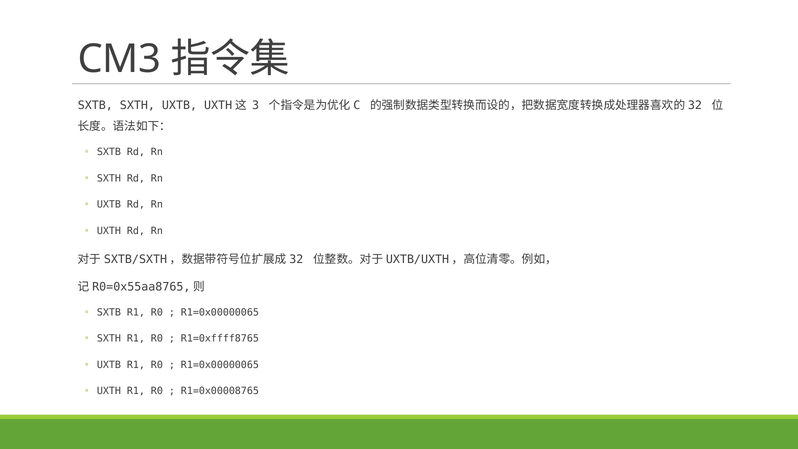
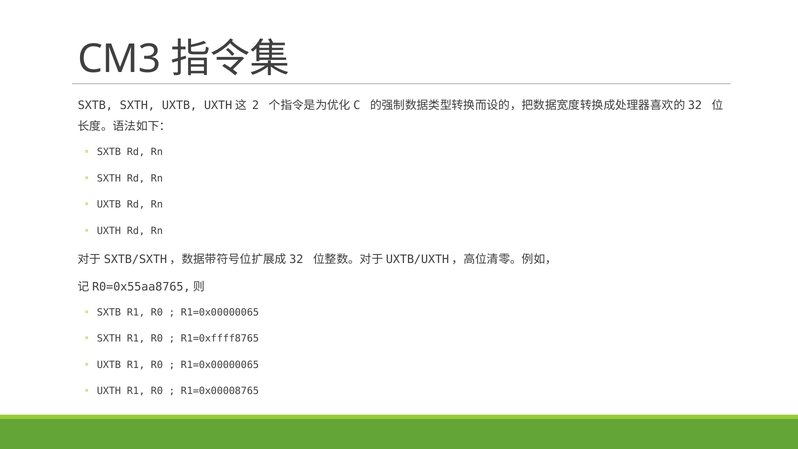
3: 3 -> 2
